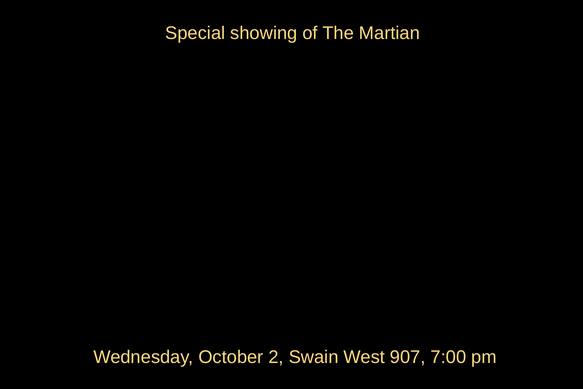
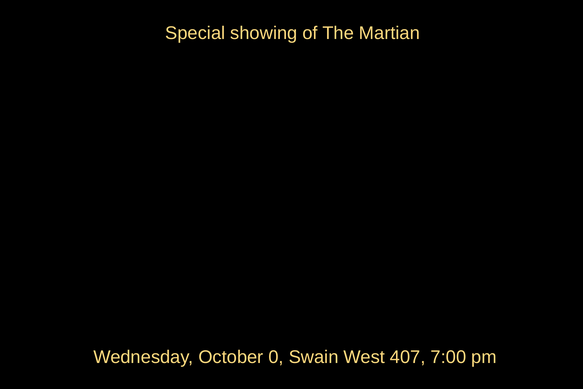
2: 2 -> 0
907: 907 -> 407
